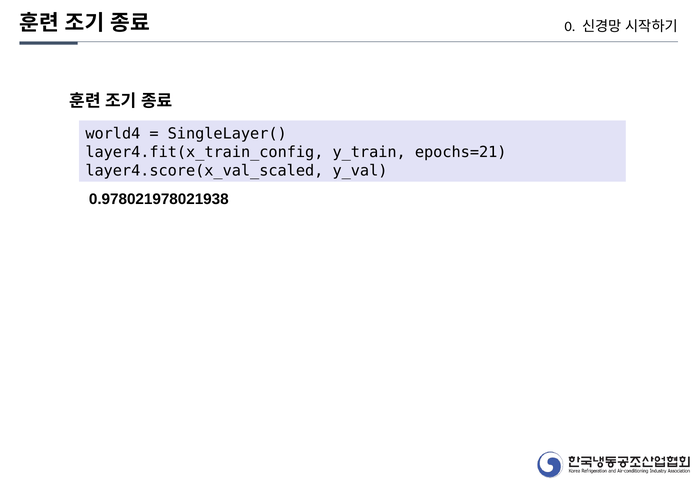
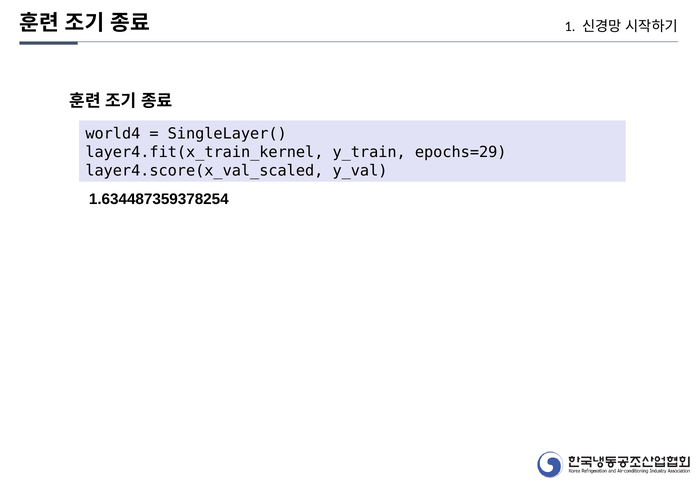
0: 0 -> 1
layer4.fit(x_train_config: layer4.fit(x_train_config -> layer4.fit(x_train_kernel
epochs=21: epochs=21 -> epochs=29
0.978021978021938: 0.978021978021938 -> 1.634487359378254
